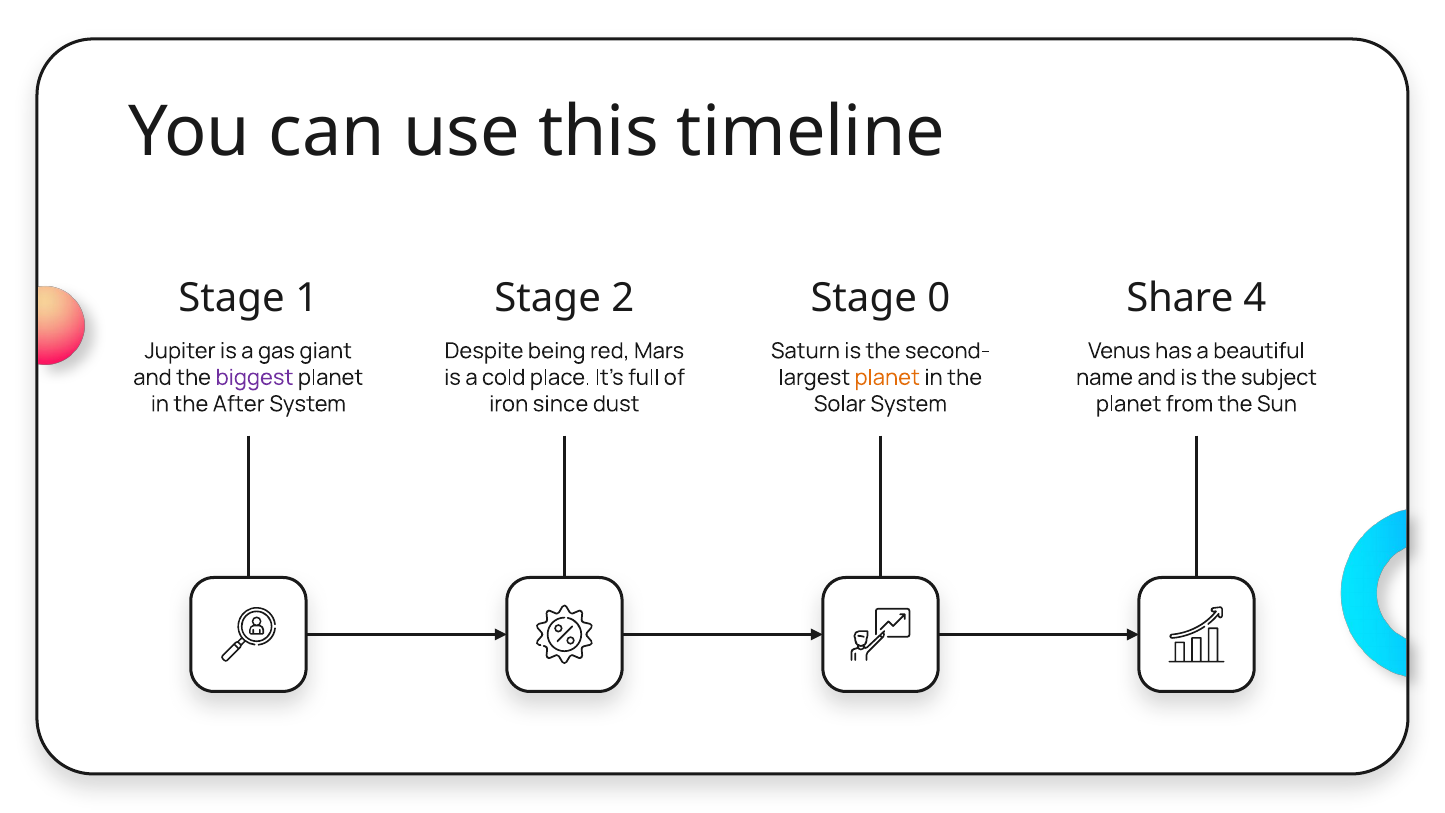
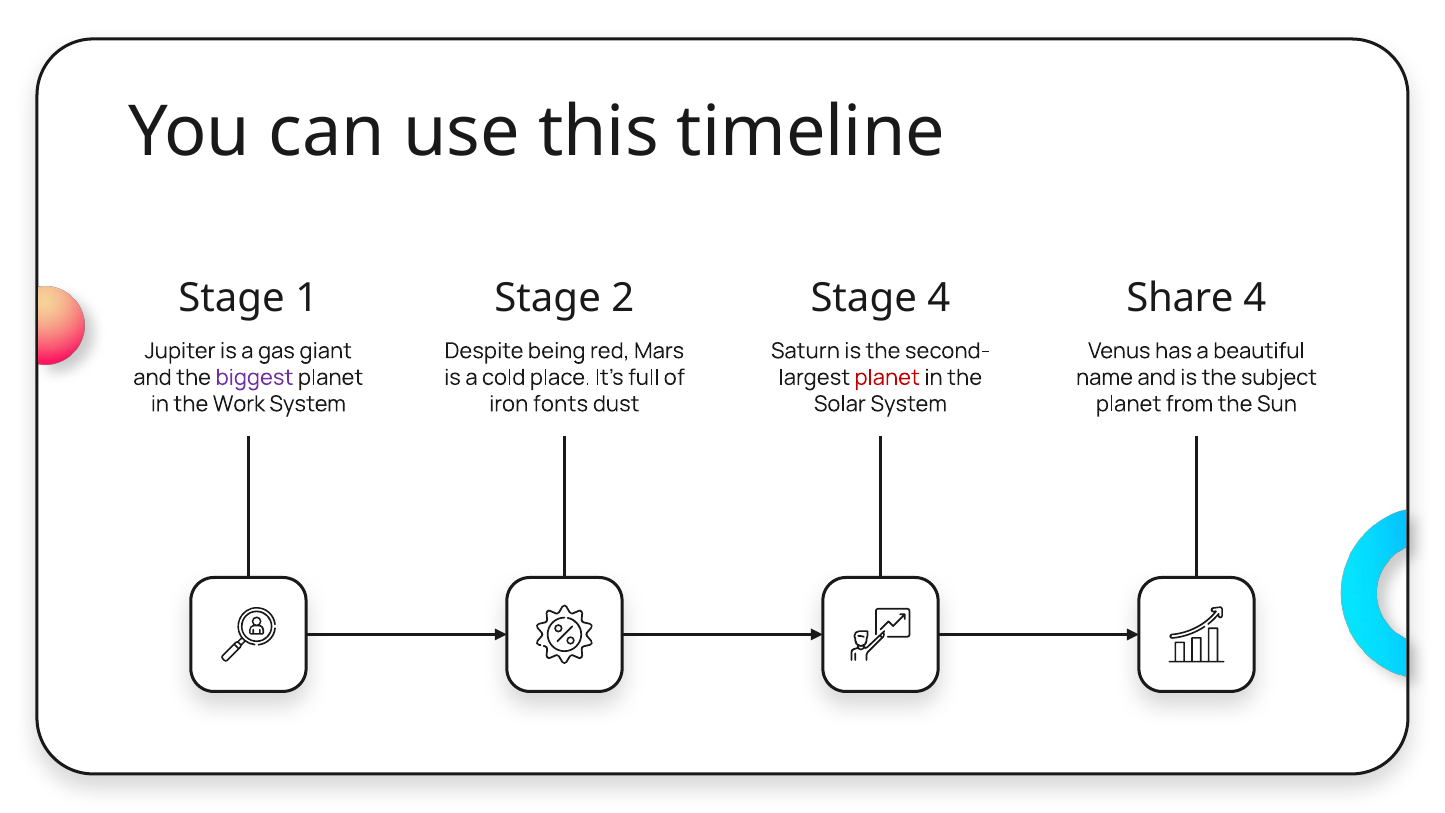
Stage 0: 0 -> 4
planet at (887, 377) colour: orange -> red
After: After -> Work
since: since -> fonts
